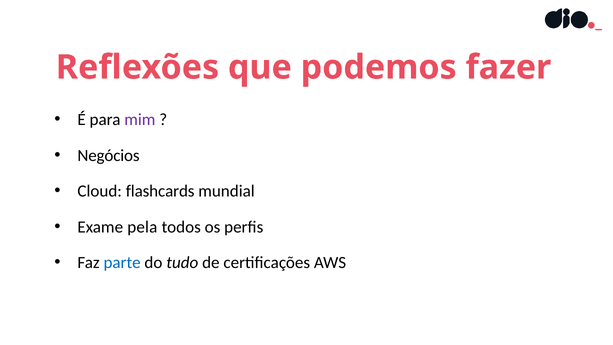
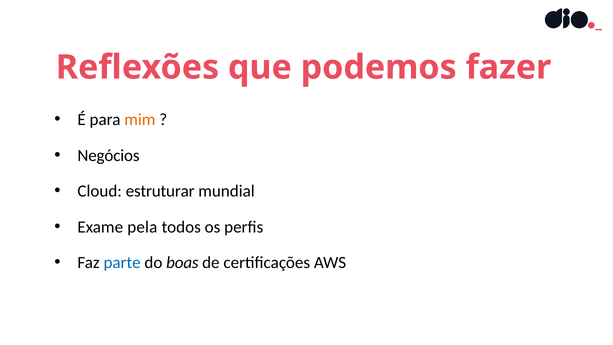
mim colour: purple -> orange
flashcards: flashcards -> estruturar
tudo: tudo -> boas
